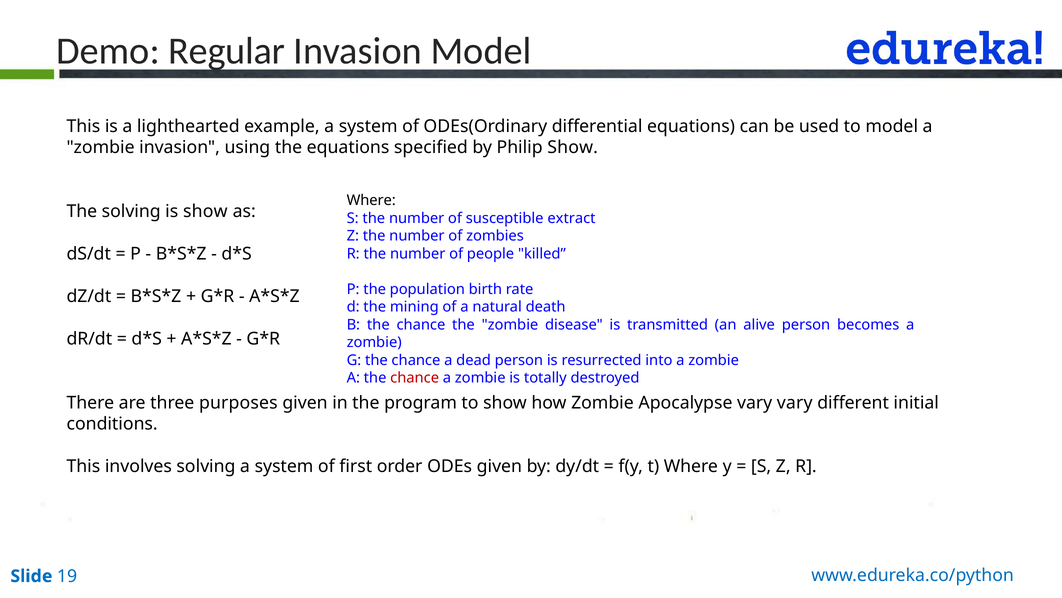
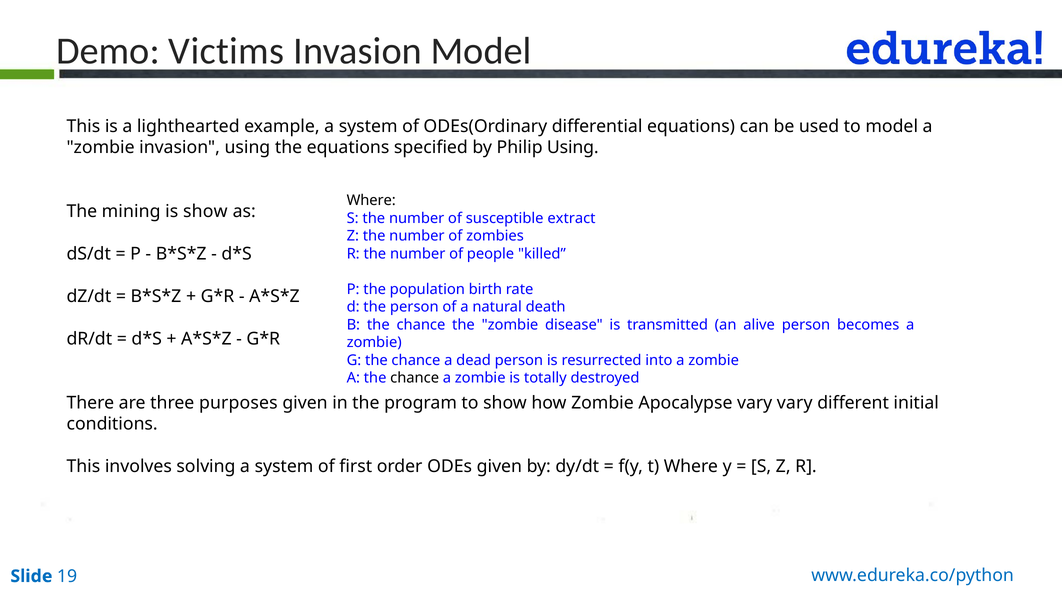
Regular: Regular -> Victims
Philip Show: Show -> Using
The solving: solving -> mining
the mining: mining -> person
chance at (415, 378) colour: red -> black
